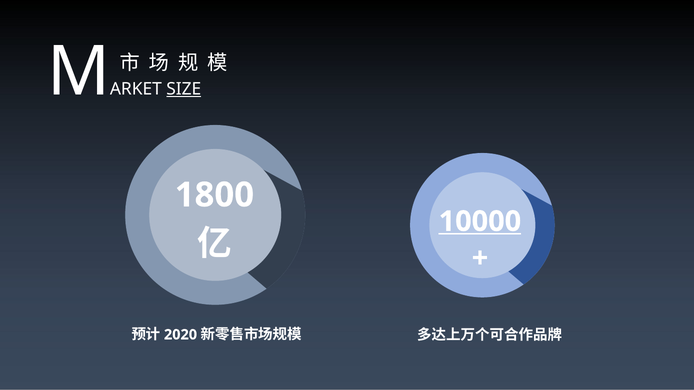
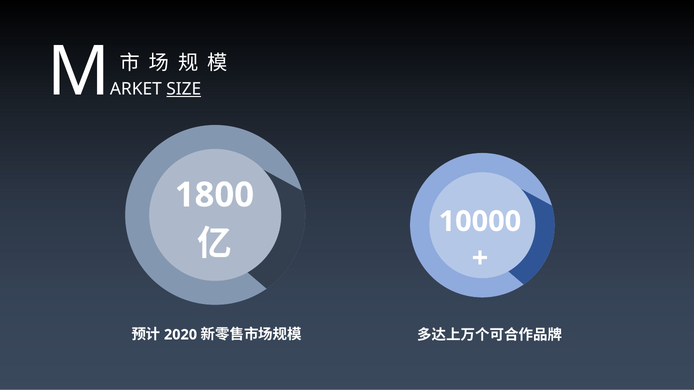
10000 underline: present -> none
